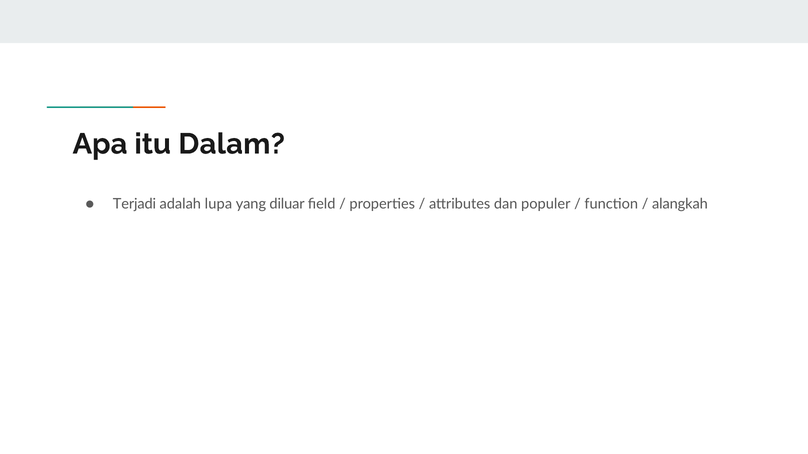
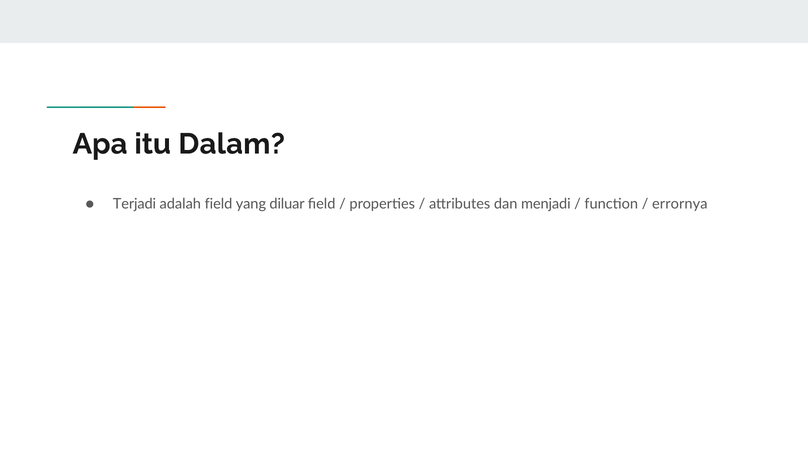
adalah lupa: lupa -> field
populer: populer -> menjadi
alangkah: alangkah -> errornya
